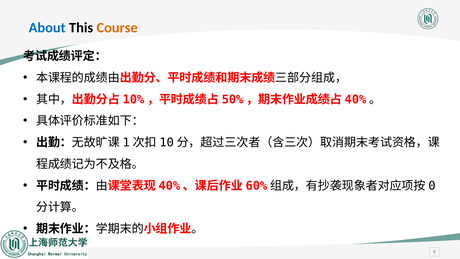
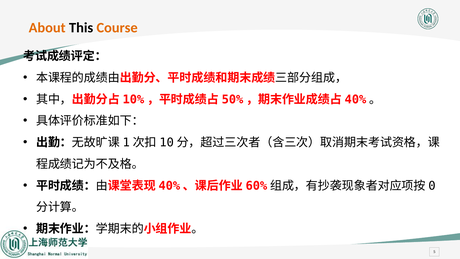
About colour: blue -> orange
